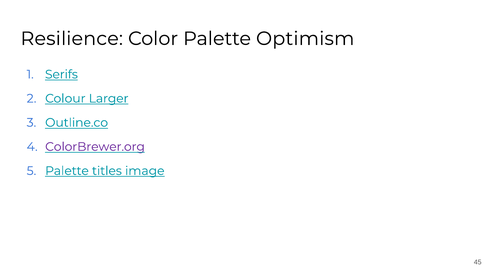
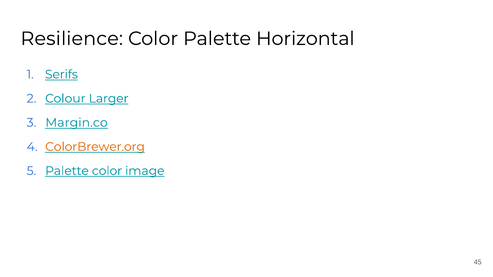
Optimism: Optimism -> Horizontal
Outline.co: Outline.co -> Margin.co
ColorBrewer.org colour: purple -> orange
Palette titles: titles -> color
